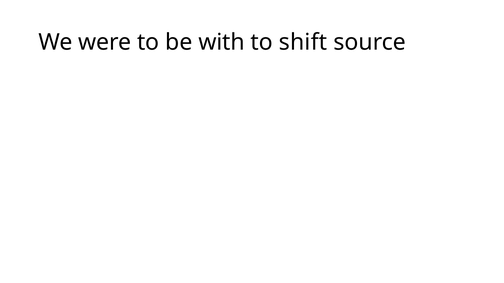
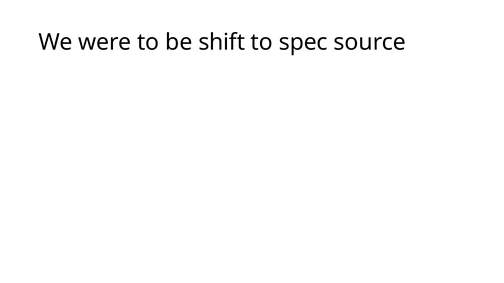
with: with -> shift
shift: shift -> spec
